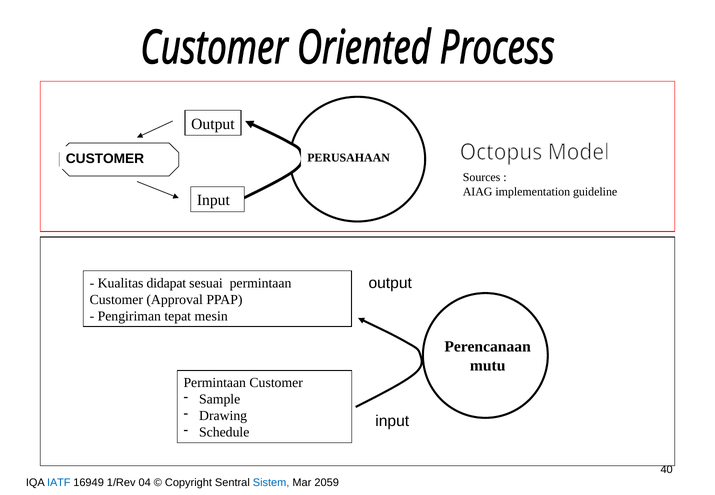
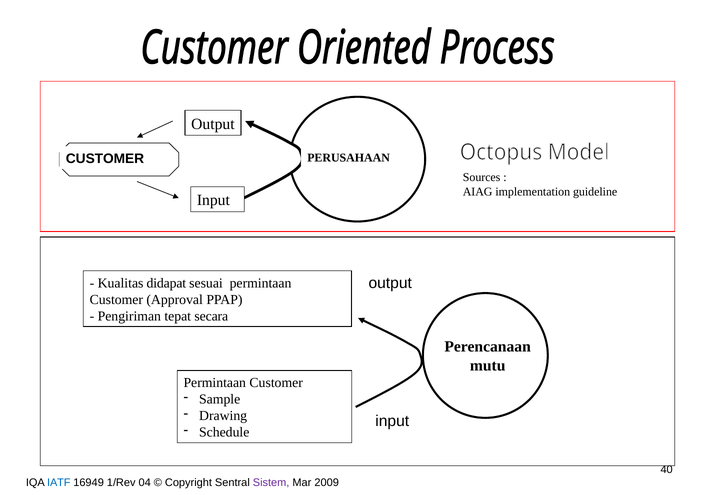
mesin: mesin -> secara
Sistem colour: blue -> purple
2059: 2059 -> 2009
